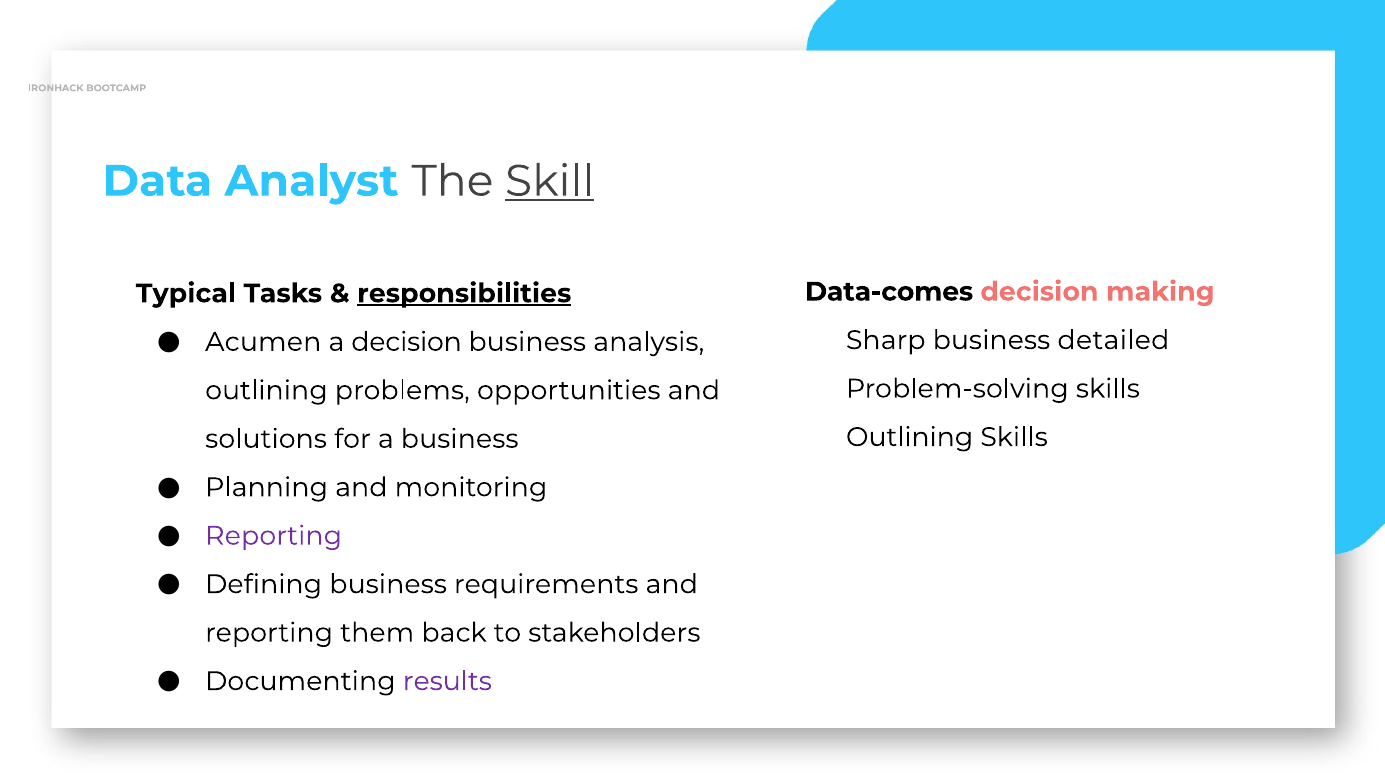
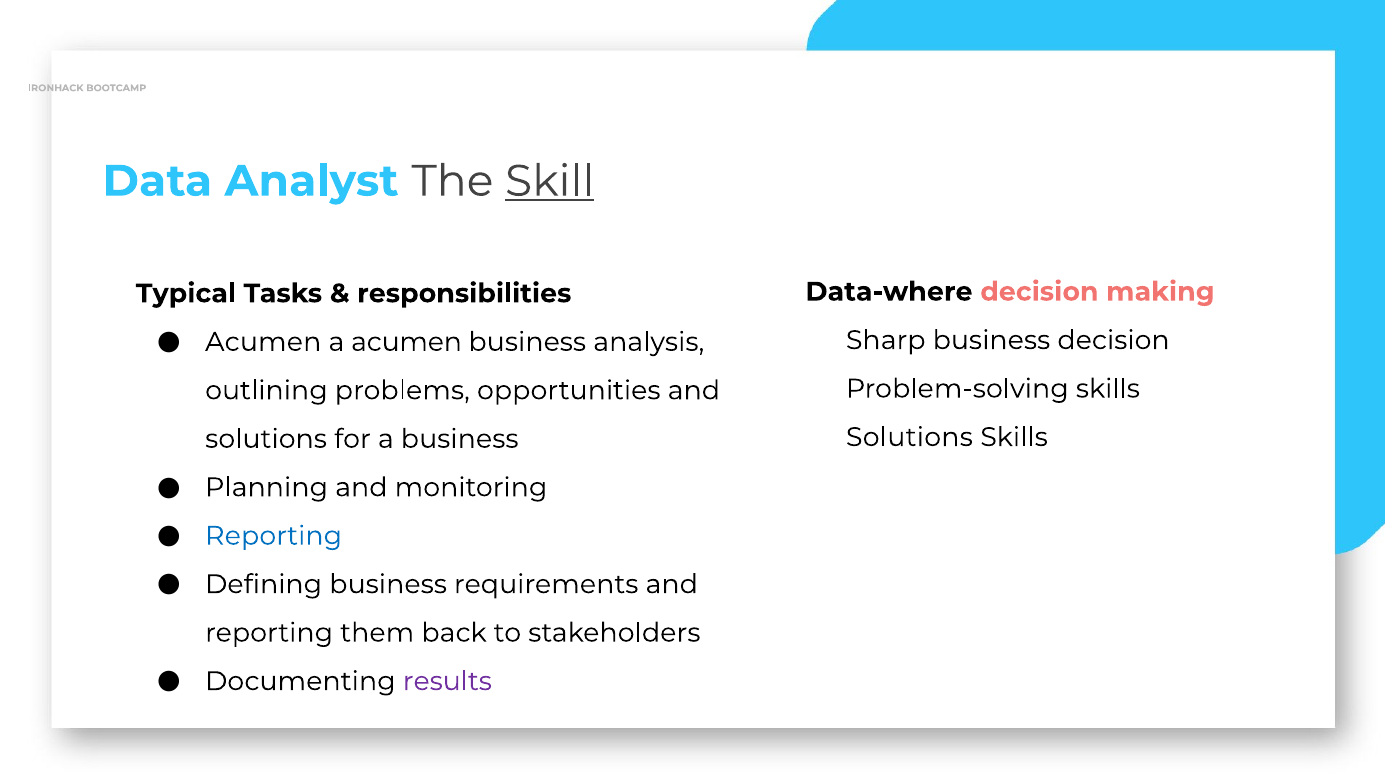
Data-comes: Data-comes -> Data-where
responsibilities underline: present -> none
business detailed: detailed -> decision
a decision: decision -> acumen
Outlining at (910, 437): Outlining -> Solutions
Reporting at (274, 536) colour: purple -> blue
